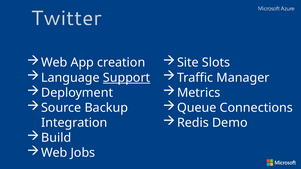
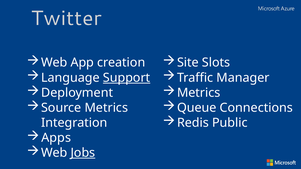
Source Backup: Backup -> Metrics
Demo: Demo -> Public
Build: Build -> Apps
Jobs underline: none -> present
